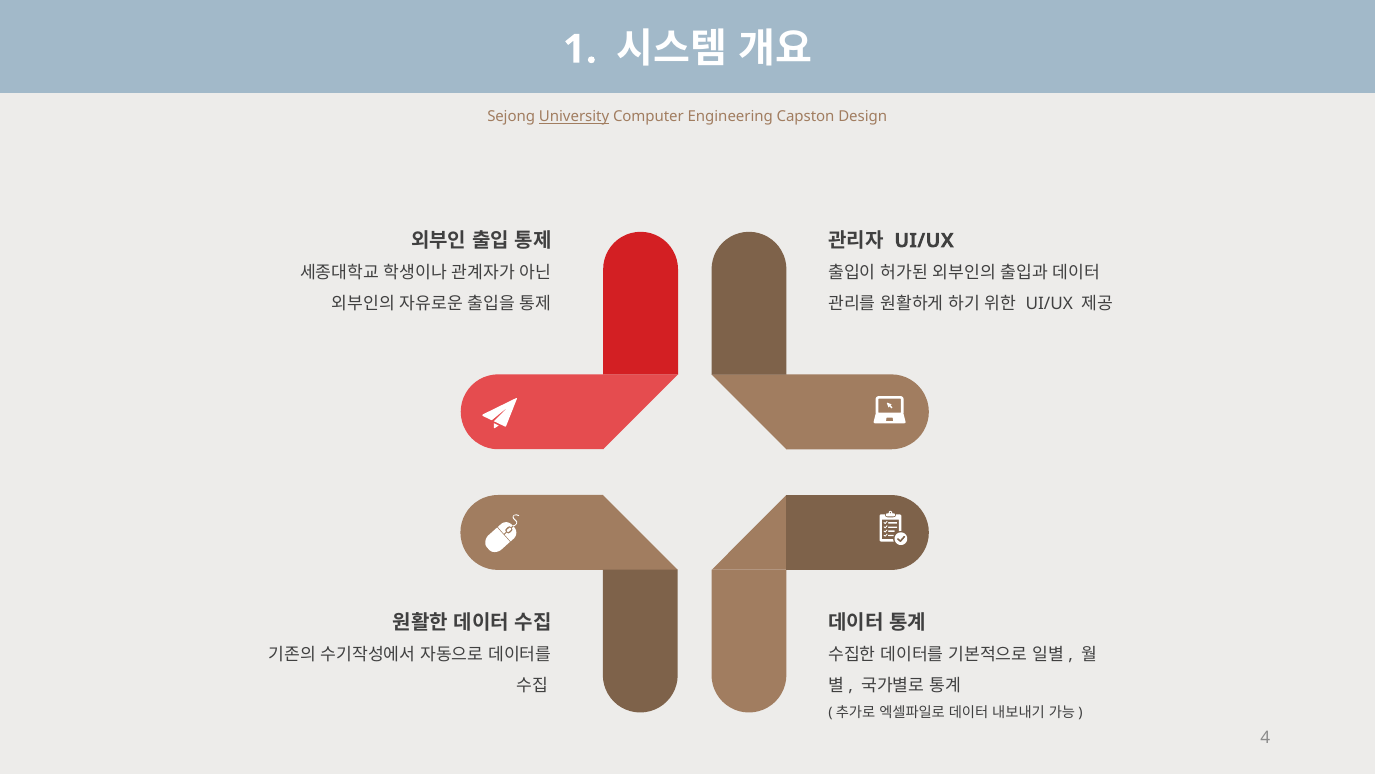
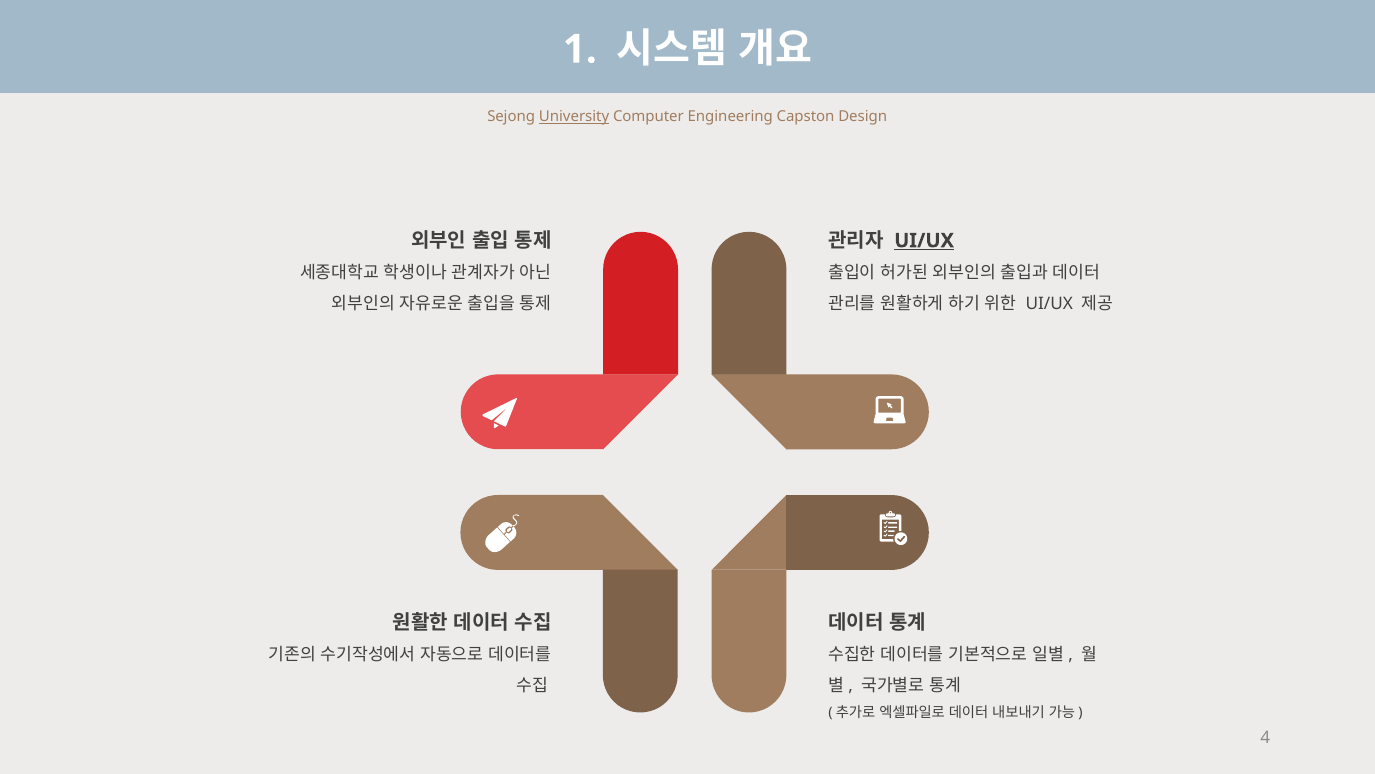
UI/UX at (924, 240) underline: none -> present
